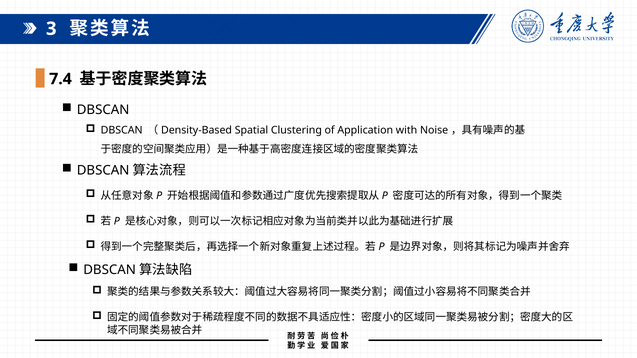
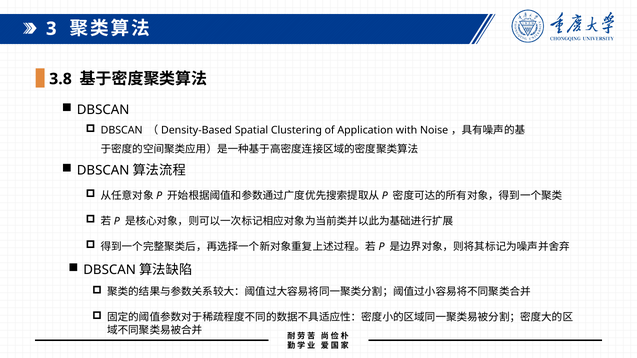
7.4: 7.4 -> 3.8
